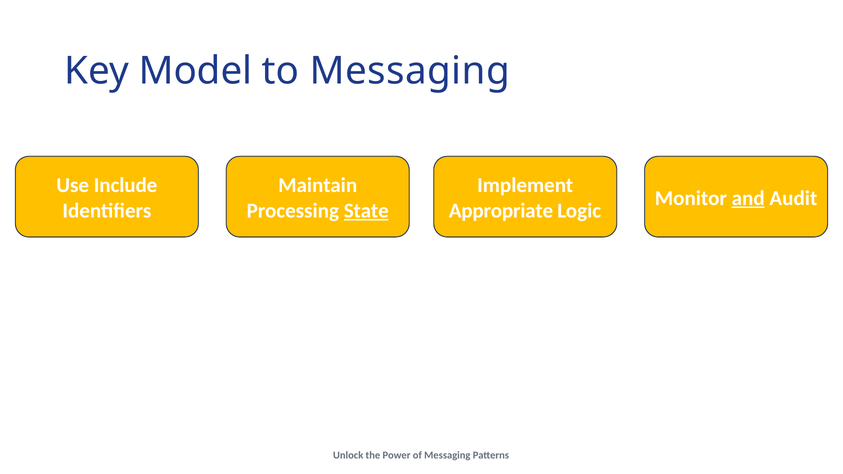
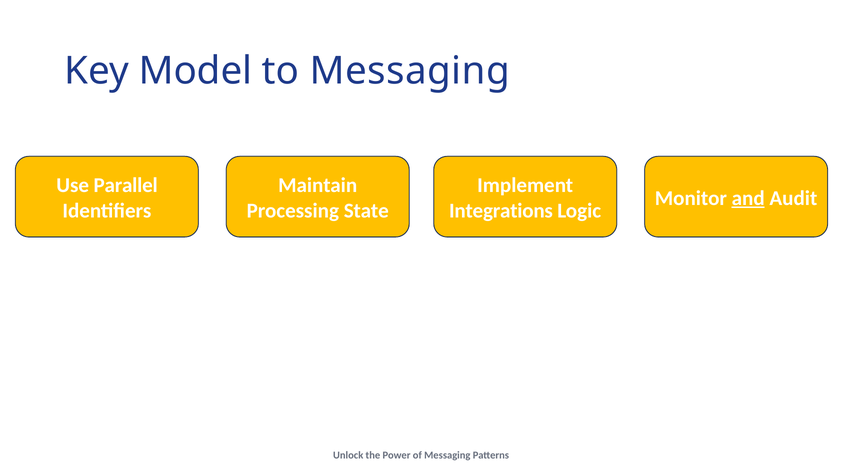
Include: Include -> Parallel
State underline: present -> none
Appropriate: Appropriate -> Integrations
